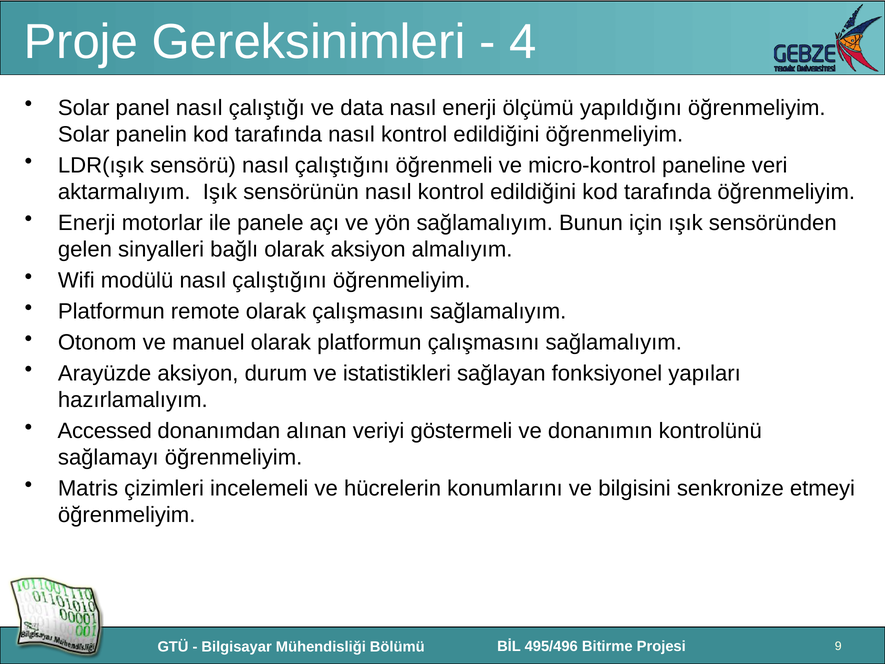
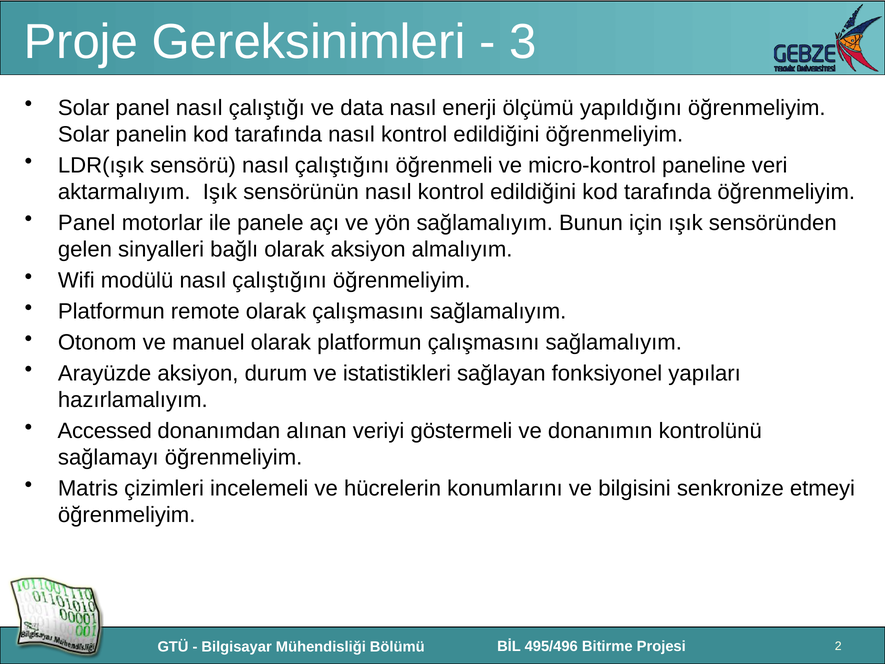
4: 4 -> 3
Enerji at (87, 223): Enerji -> Panel
9: 9 -> 2
